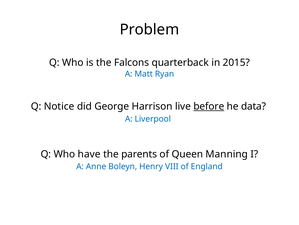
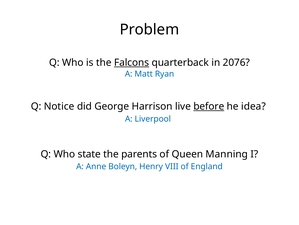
Falcons underline: none -> present
2015: 2015 -> 2076
data: data -> idea
have: have -> state
